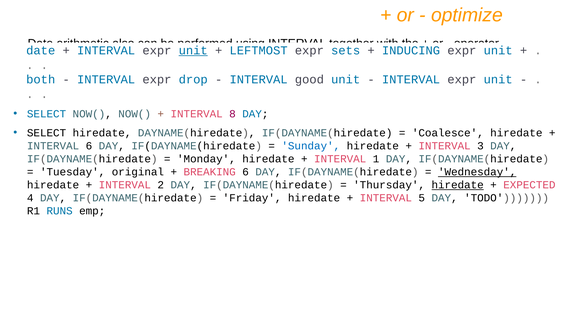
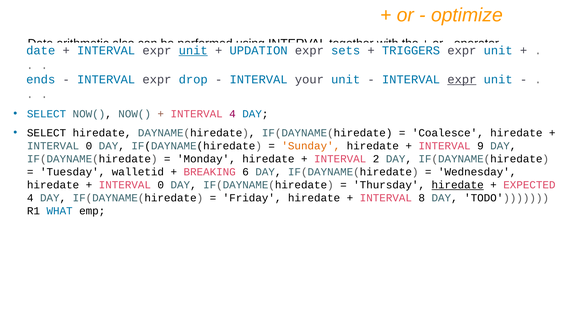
LEFTMOST: LEFTMOST -> UPDATION
INDUCING: INDUCING -> TRIGGERS
both: both -> ends
good: good -> your
expr at (462, 80) underline: none -> present
INTERVAL 8: 8 -> 4
6 at (89, 146): 6 -> 0
Sunday colour: blue -> orange
3: 3 -> 9
1: 1 -> 2
original: original -> walletid
Wednesday underline: present -> none
2 at (161, 185): 2 -> 0
5: 5 -> 8
RUNS: RUNS -> WHAT
